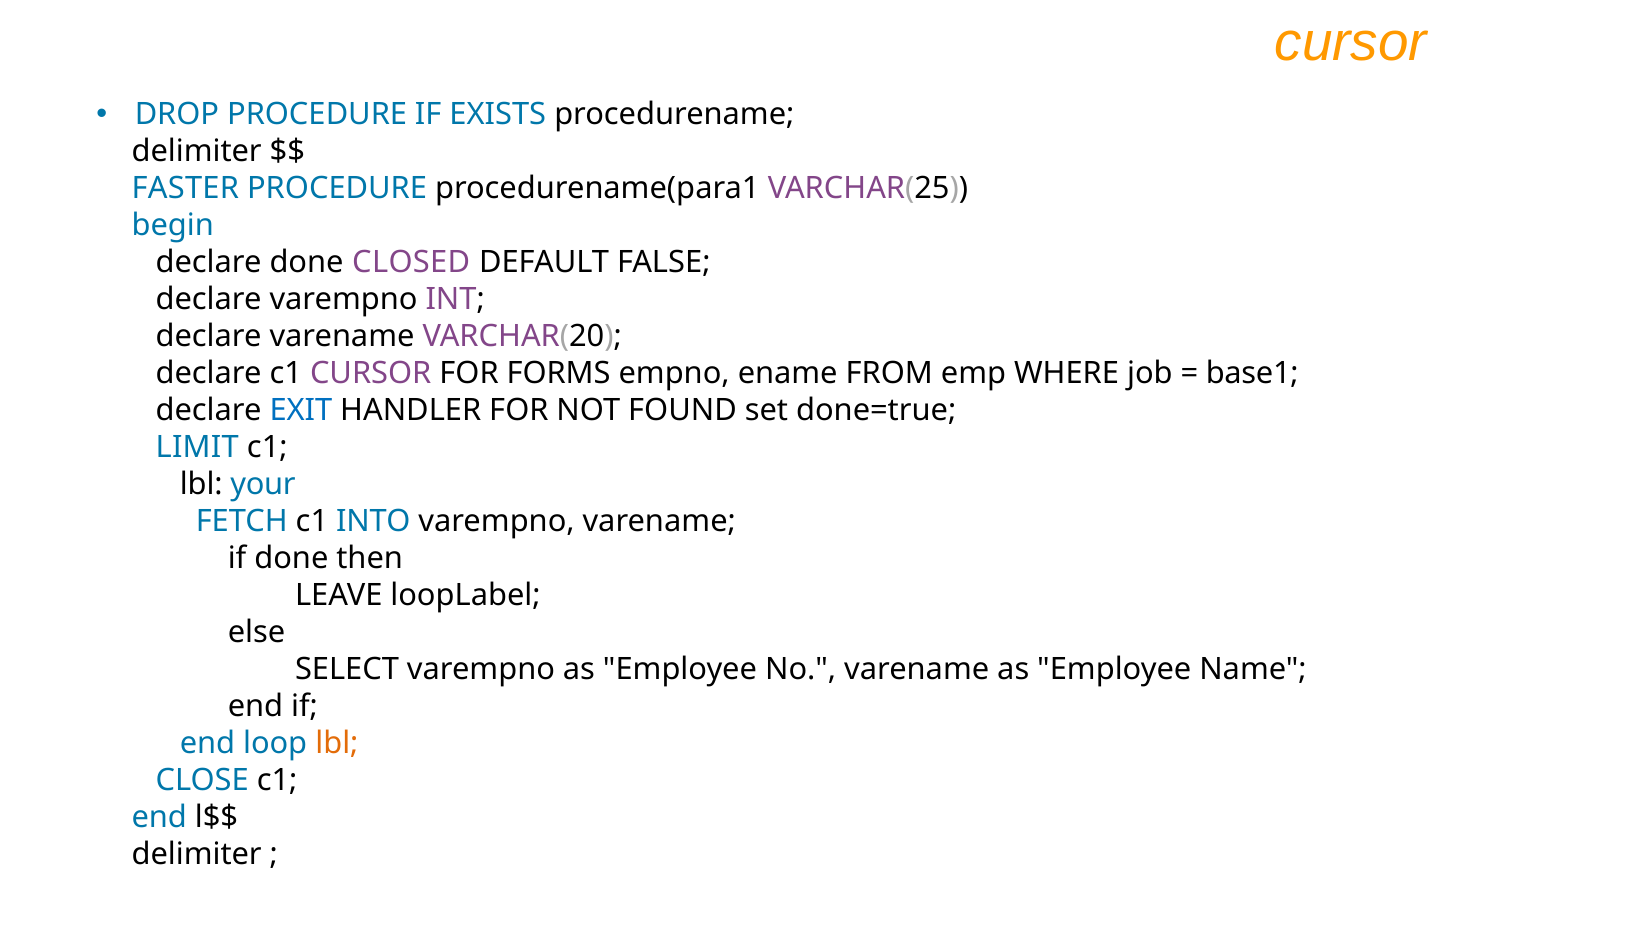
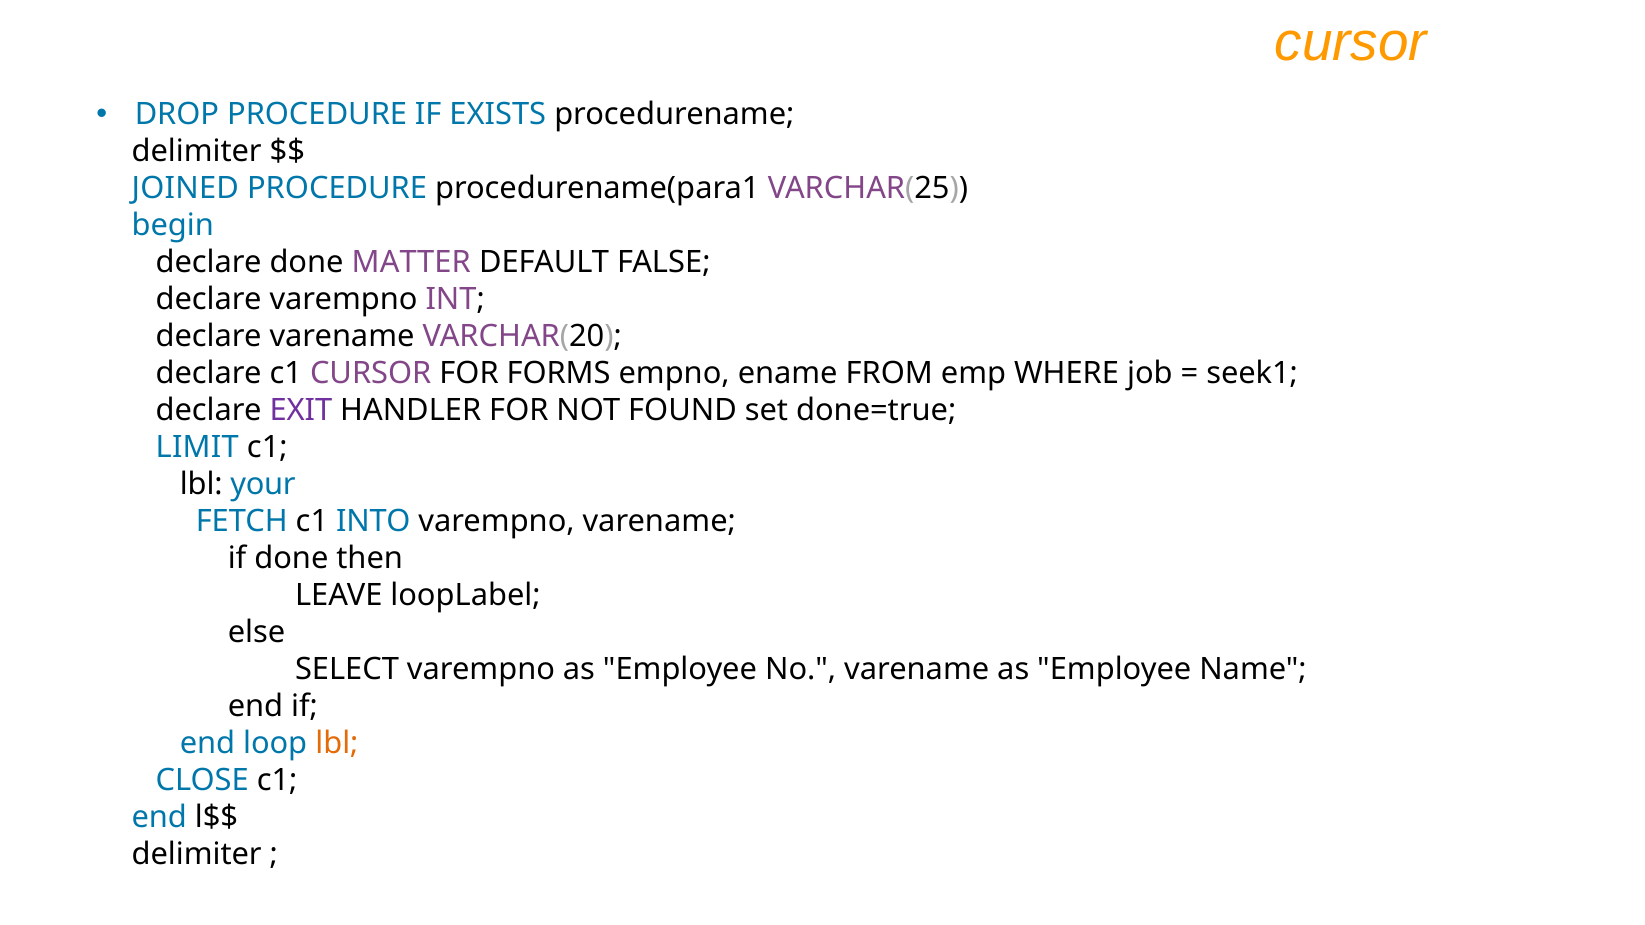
FASTER: FASTER -> JOINED
CLOSED: CLOSED -> MATTER
base1: base1 -> seek1
EXIT colour: blue -> purple
